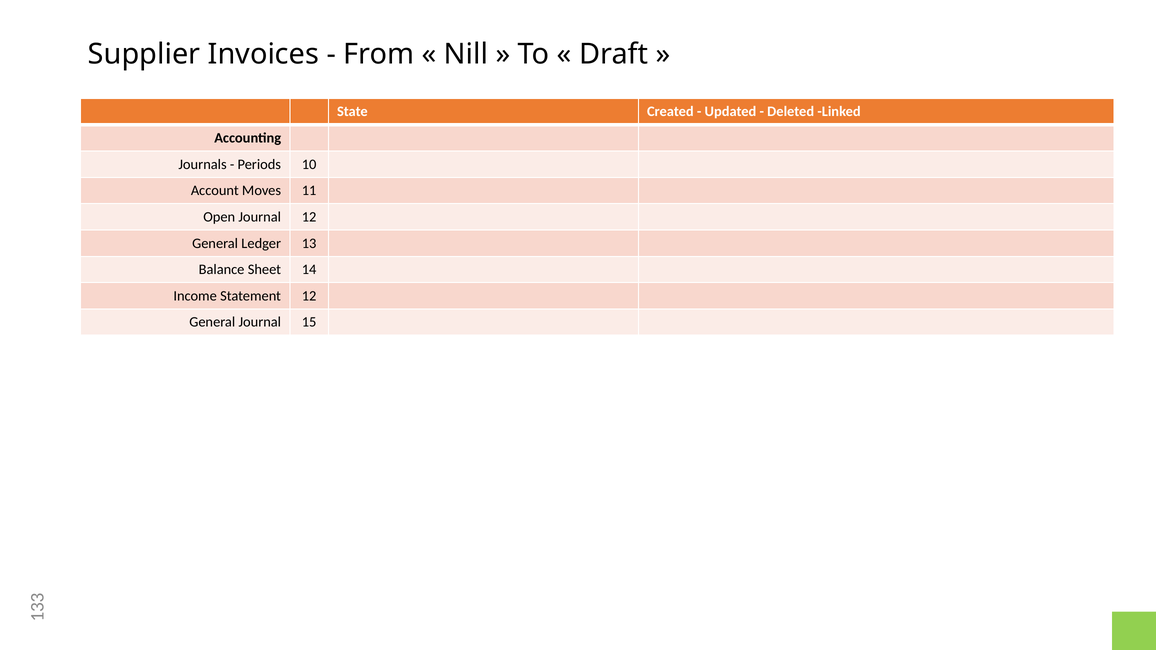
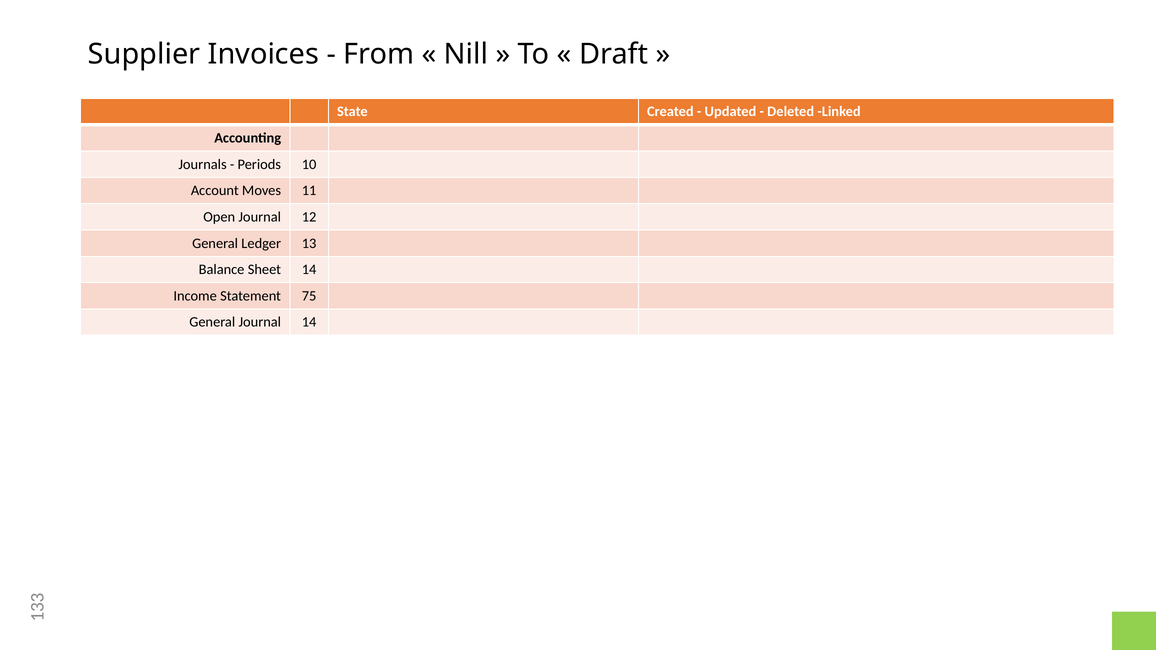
Statement 12: 12 -> 75
Journal 15: 15 -> 14
